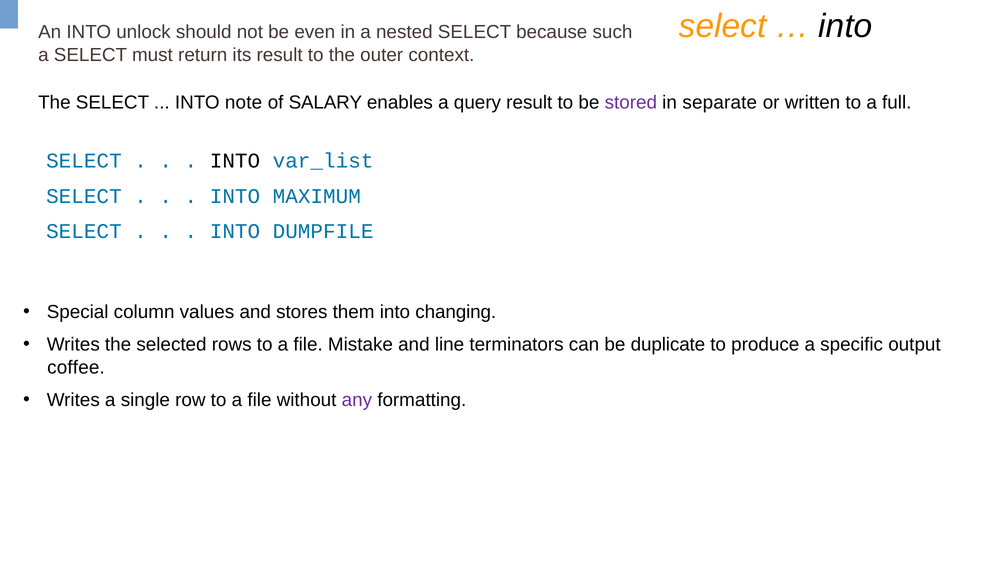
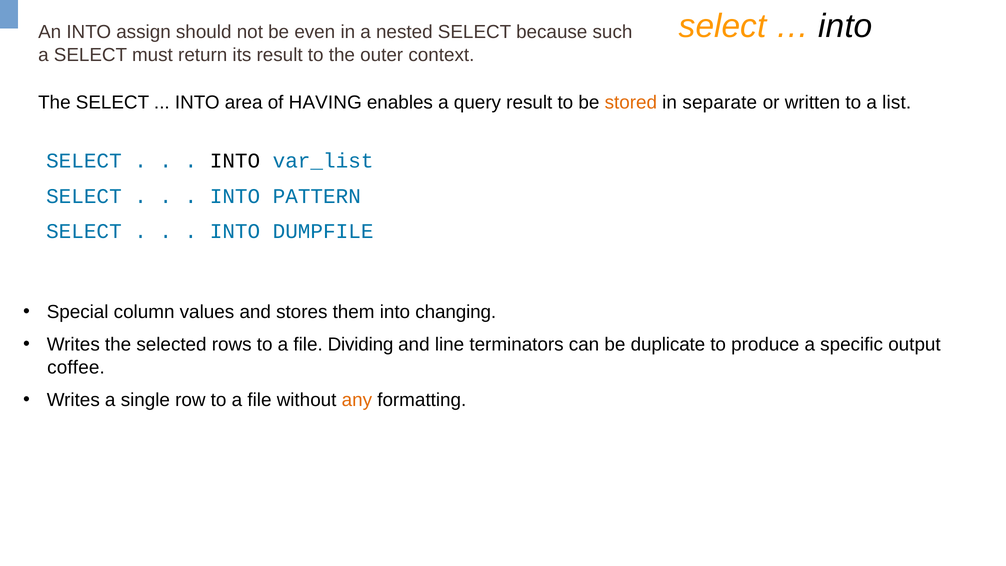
unlock: unlock -> assign
note: note -> area
SALARY: SALARY -> HAVING
stored colour: purple -> orange
full: full -> list
MAXIMUM: MAXIMUM -> PATTERN
Mistake: Mistake -> Dividing
any colour: purple -> orange
